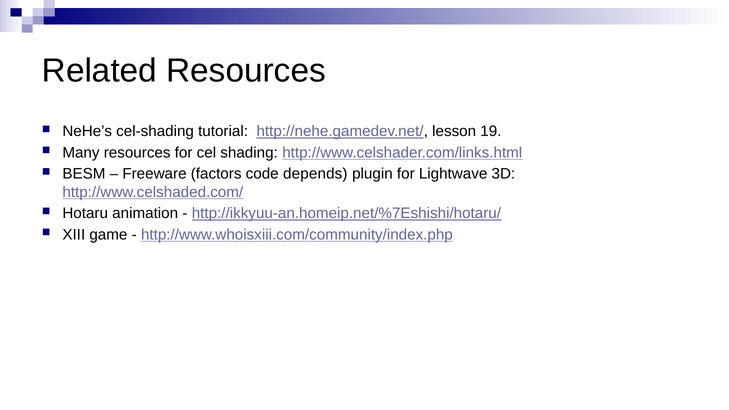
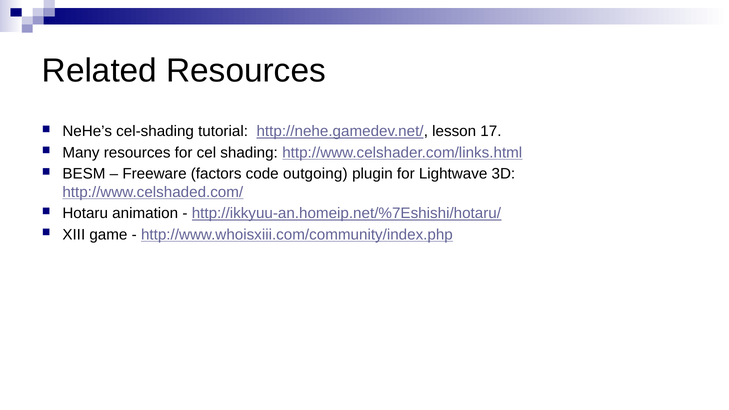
19: 19 -> 17
depends: depends -> outgoing
